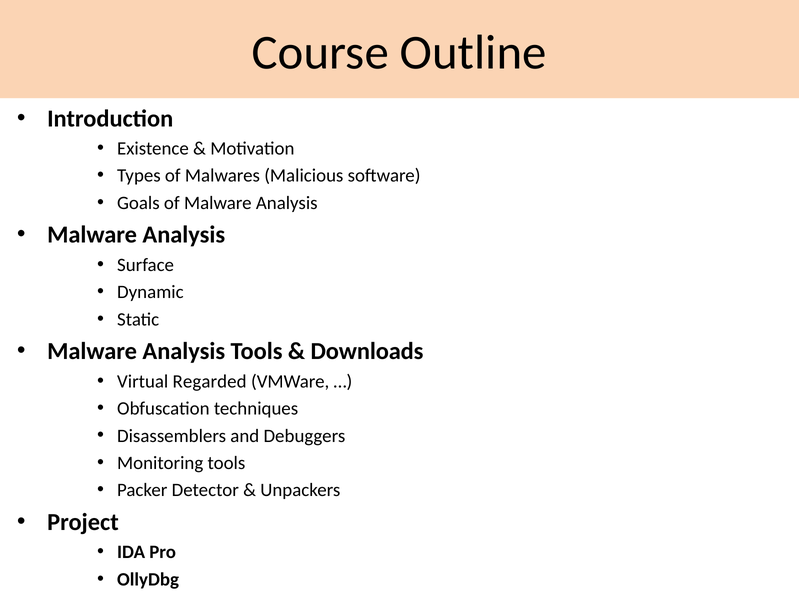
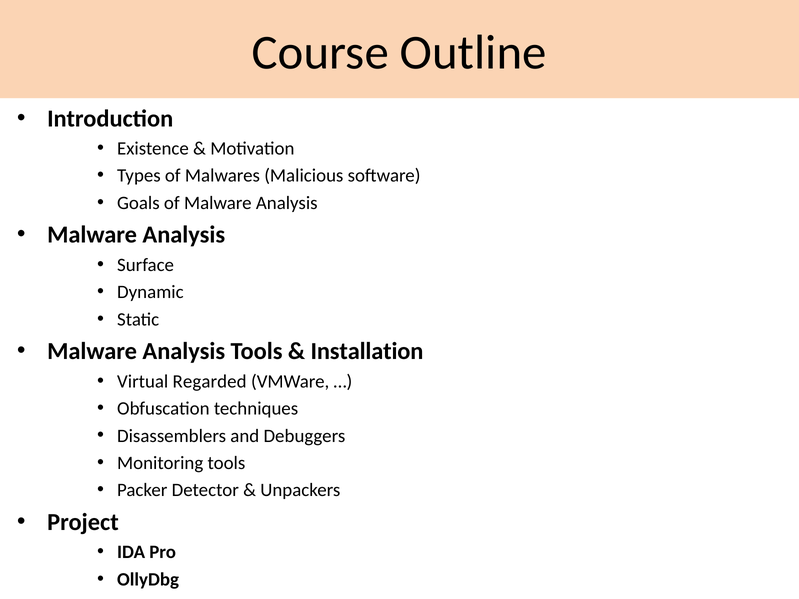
Downloads: Downloads -> Installation
